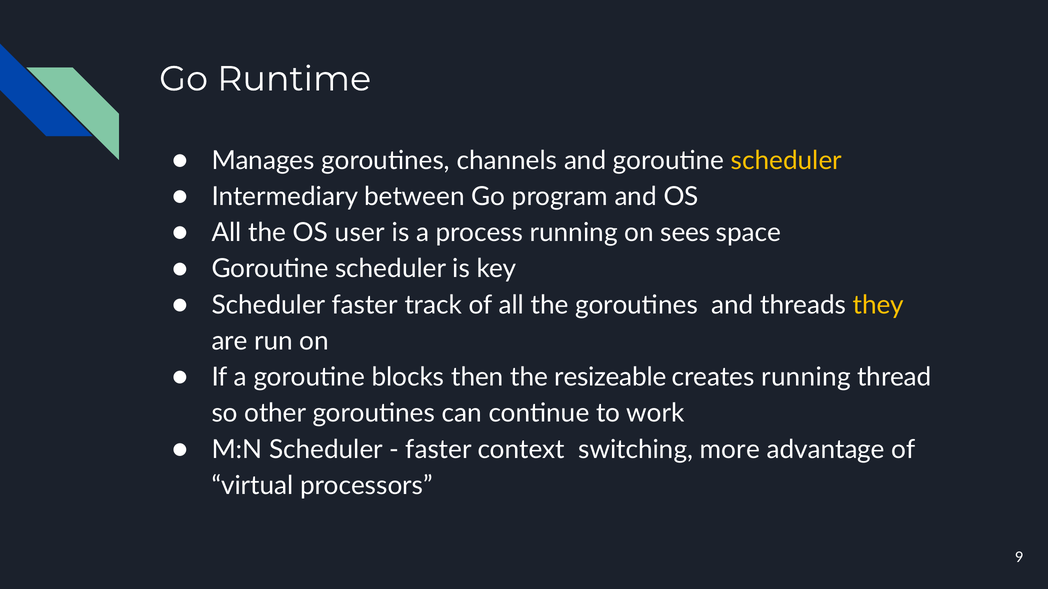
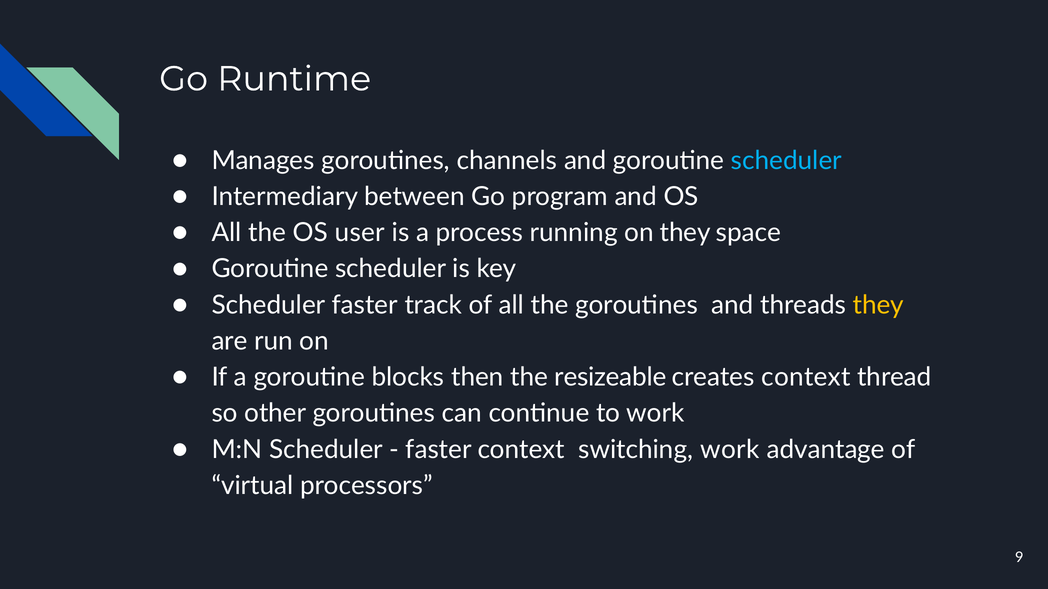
scheduler at (786, 161) colour: yellow -> light blue
on sees: sees -> they
creates running: running -> context
switching more: more -> work
